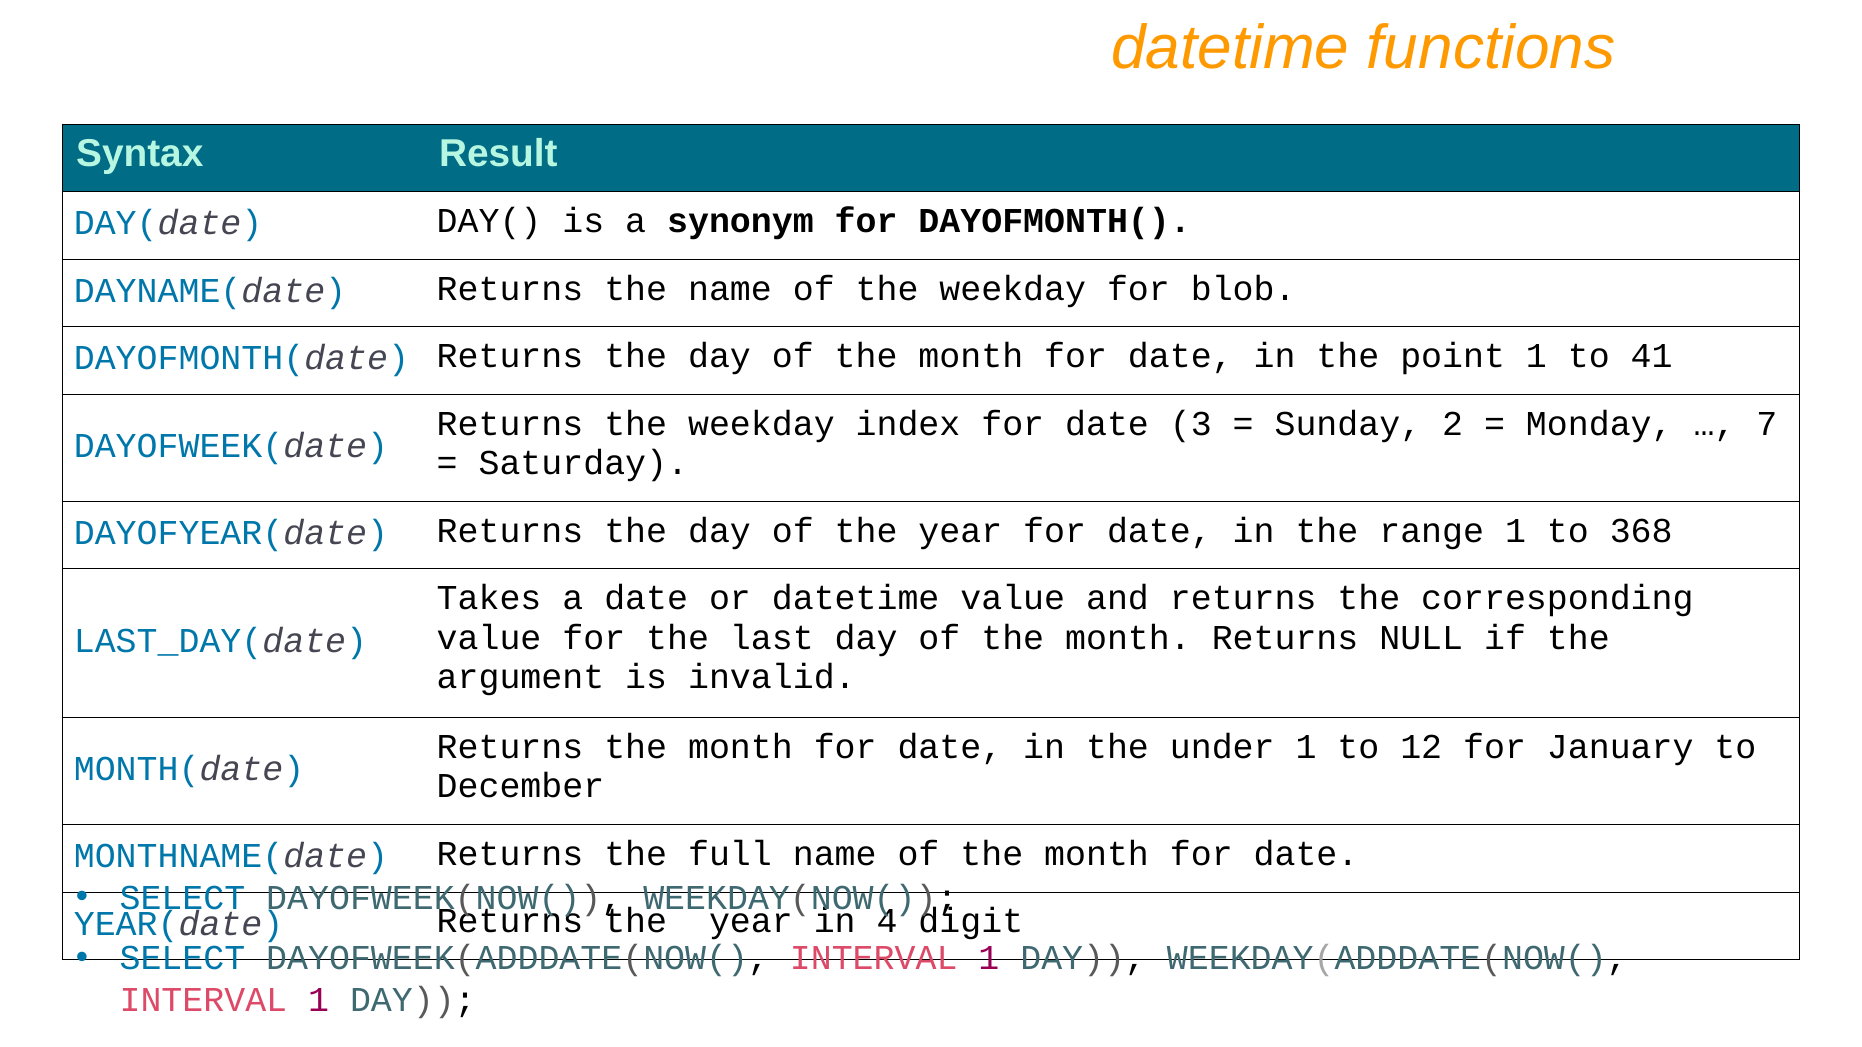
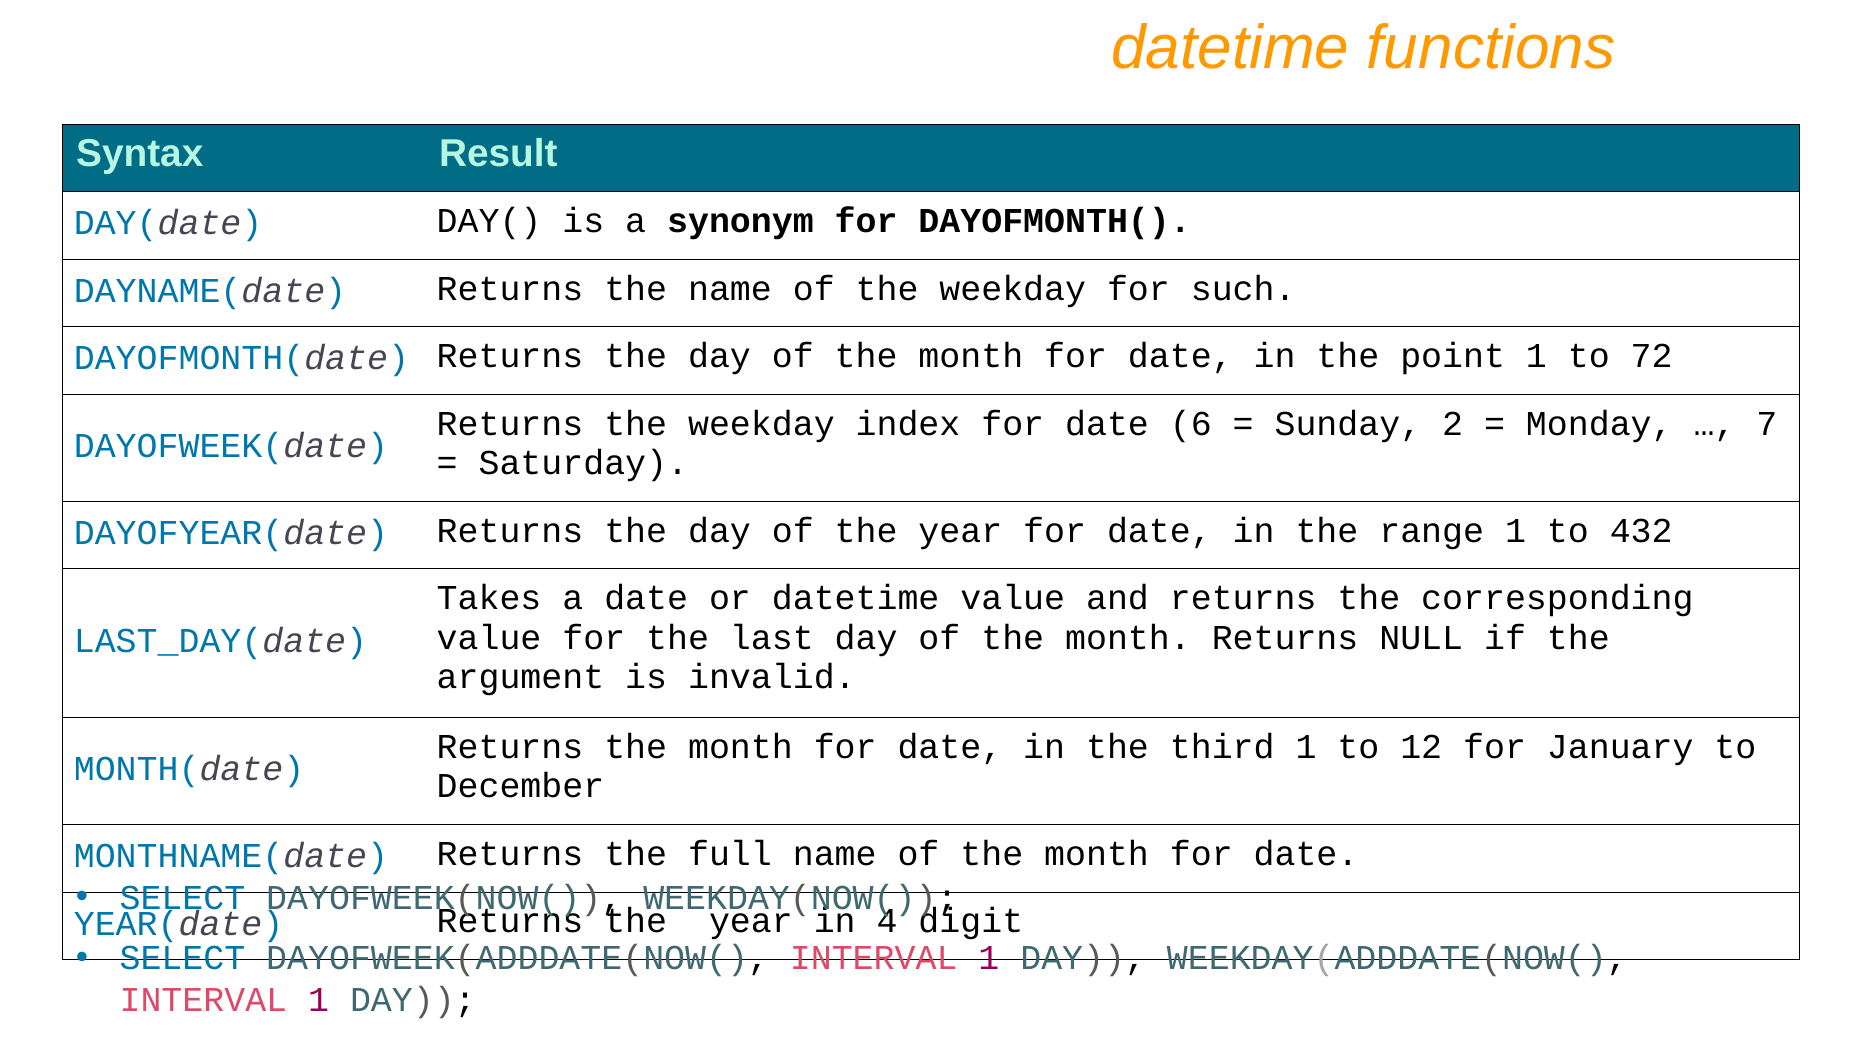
blob: blob -> such
41: 41 -> 72
3: 3 -> 6
368: 368 -> 432
under: under -> third
